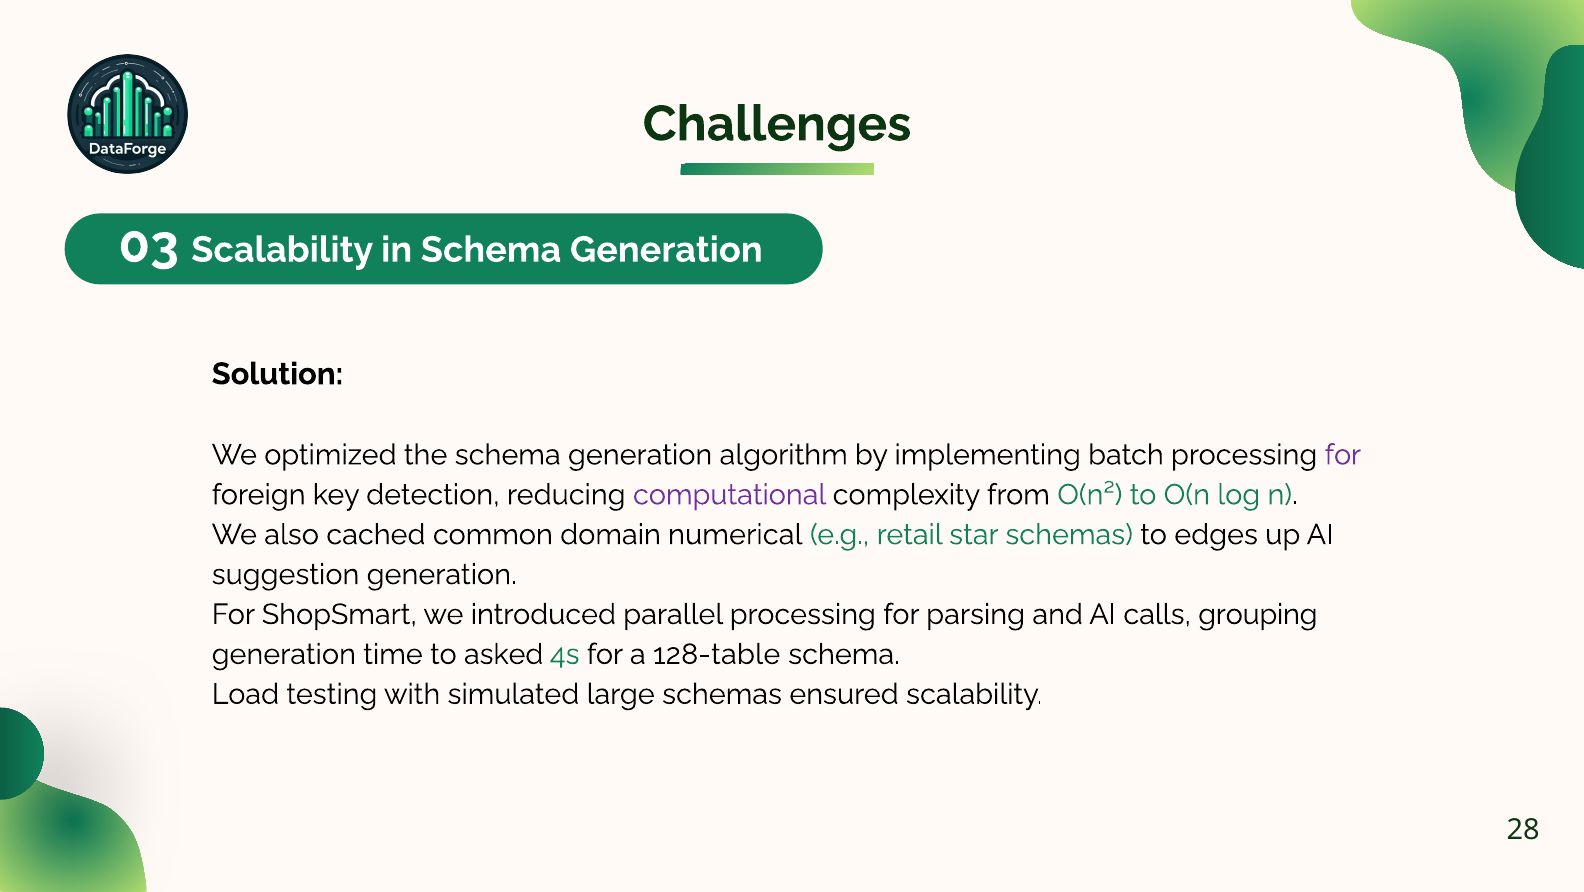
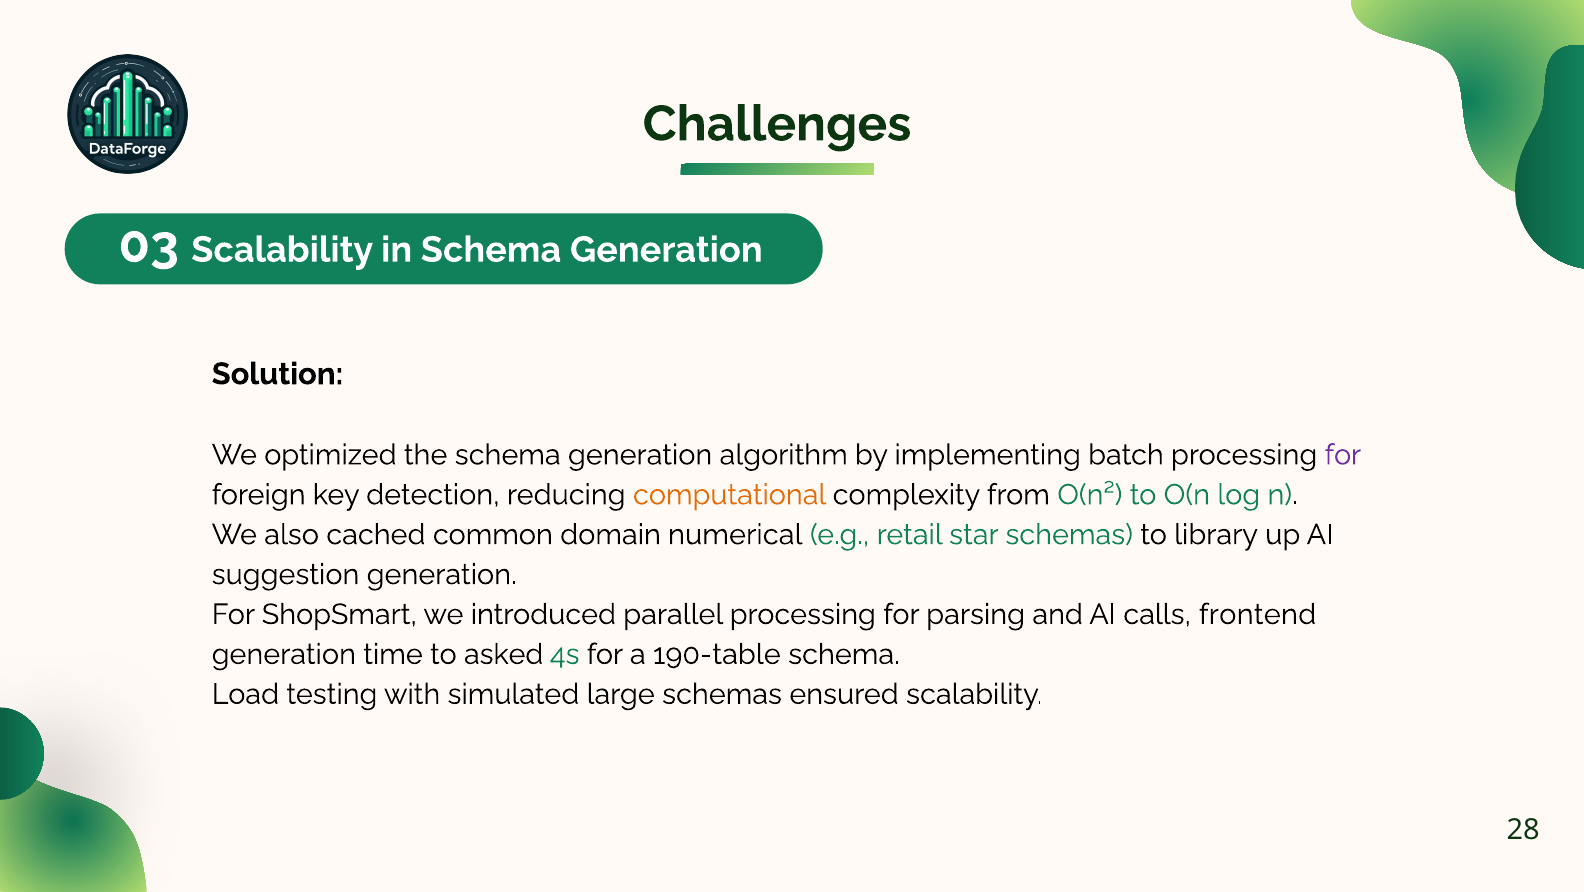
computational colour: purple -> orange
edges: edges -> library
grouping: grouping -> frontend
128-table: 128-table -> 190-table
